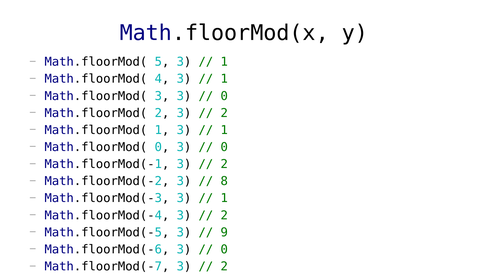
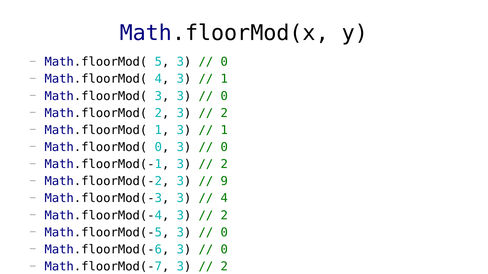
1 at (224, 62): 1 -> 0
8: 8 -> 9
1 at (224, 199): 1 -> 4
9 at (224, 233): 9 -> 0
